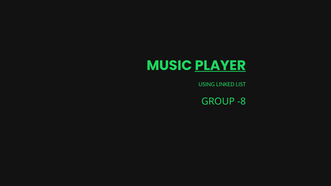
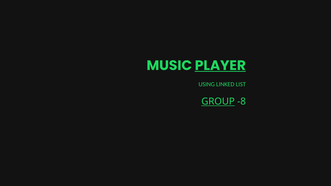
GROUP underline: none -> present
